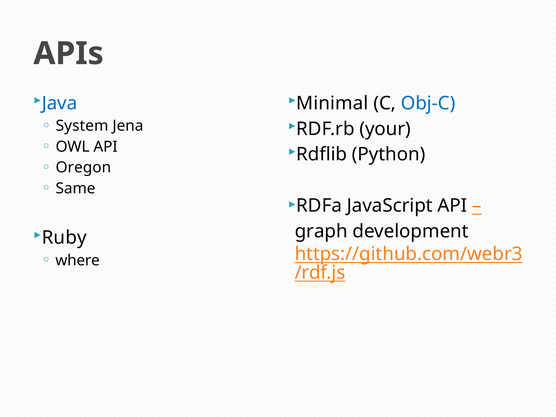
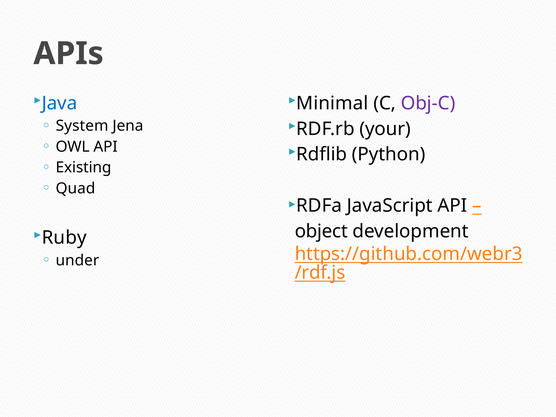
Obj-C colour: blue -> purple
Oregon: Oregon -> Existing
Same: Same -> Quad
graph: graph -> object
where: where -> under
